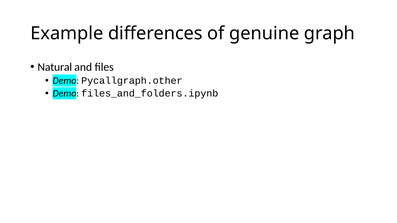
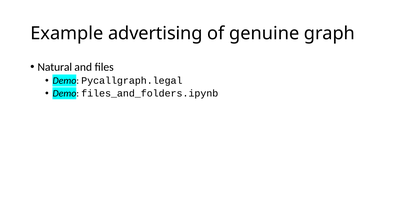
differences: differences -> advertising
Pycallgraph.other: Pycallgraph.other -> Pycallgraph.legal
